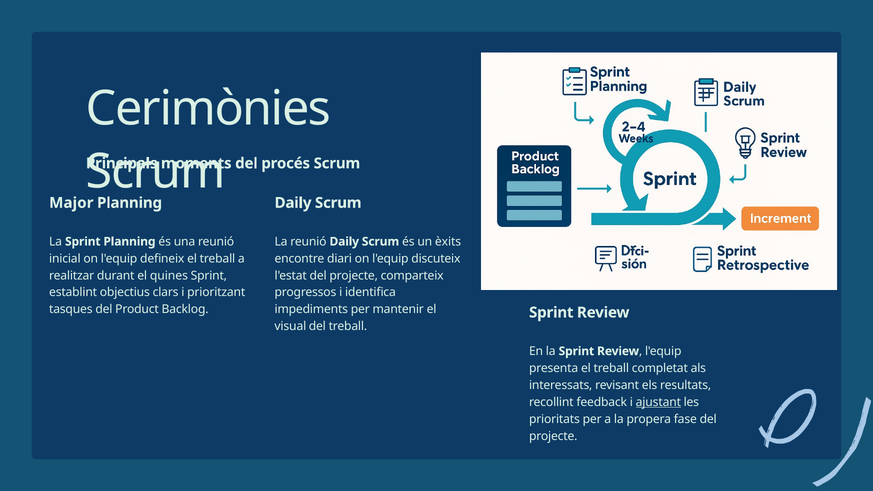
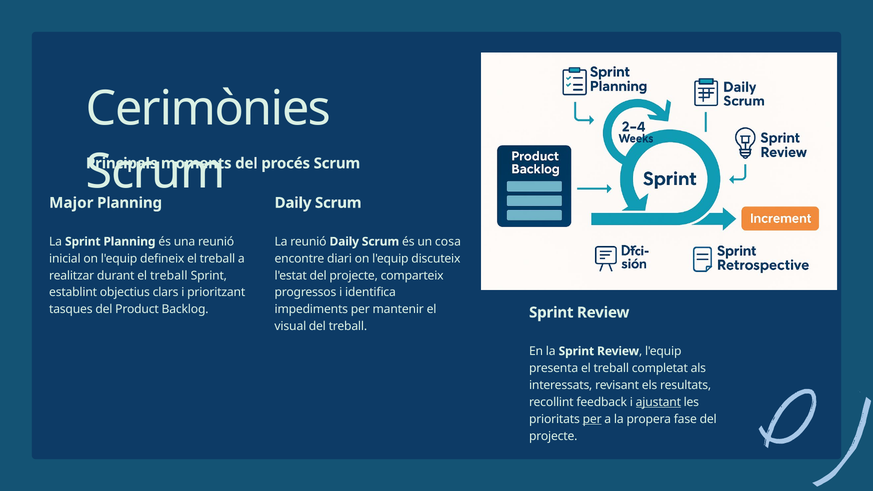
èxits: èxits -> cosa
durant el quines: quines -> treball
per at (592, 419) underline: none -> present
